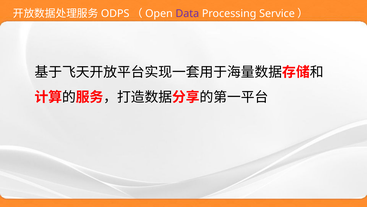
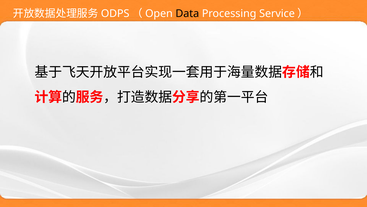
Data colour: purple -> black
